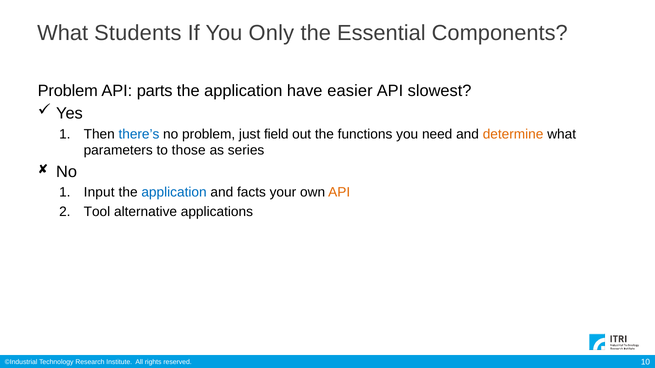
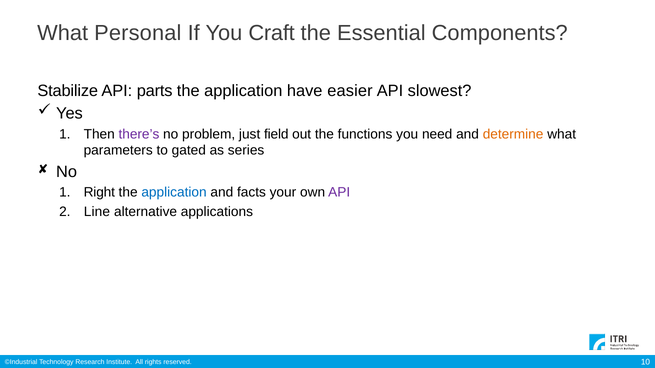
Students: Students -> Personal
Only: Only -> Craft
Problem at (68, 91): Problem -> Stabilize
there’s colour: blue -> purple
those: those -> gated
Input: Input -> Right
API at (339, 193) colour: orange -> purple
Tool: Tool -> Line
